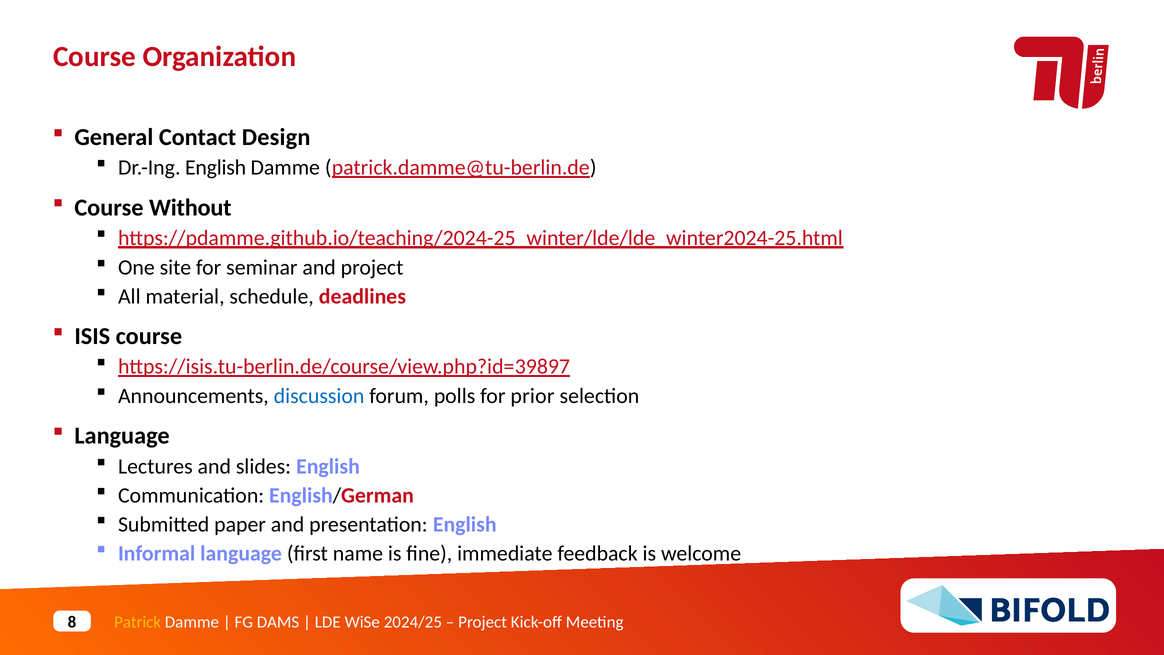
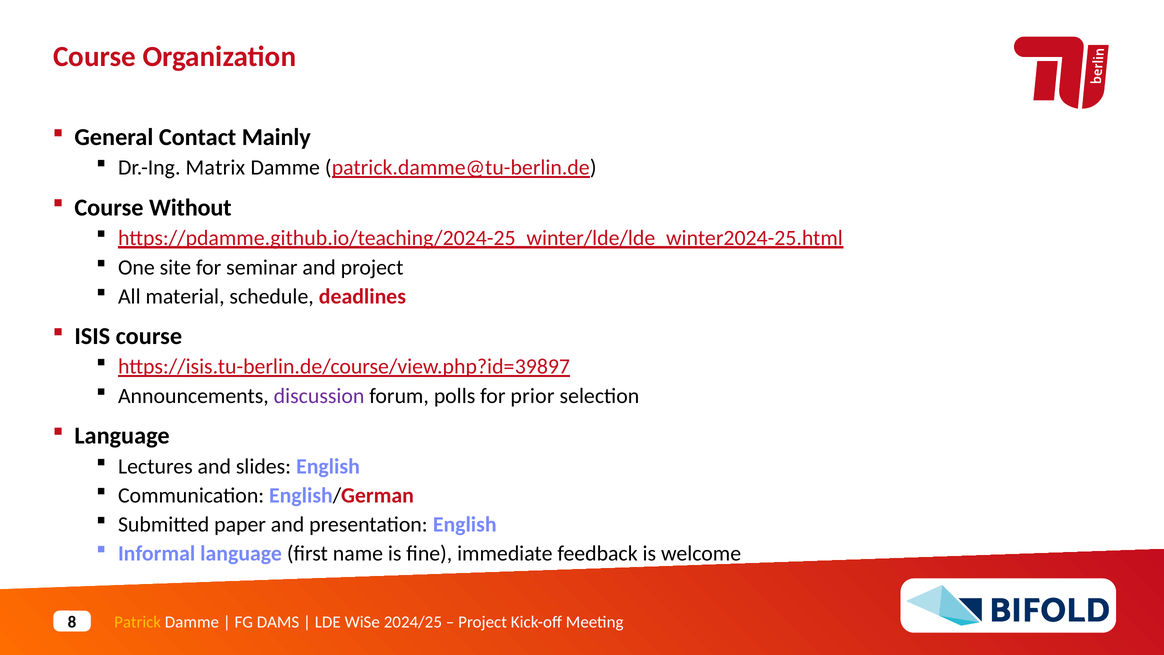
Design: Design -> Mainly
Dr.-Ing English: English -> Matrix
discussion colour: blue -> purple
